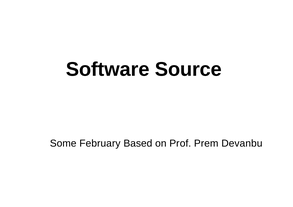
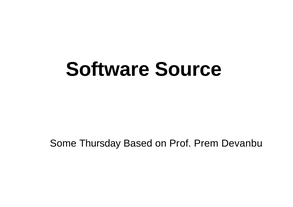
February: February -> Thursday
